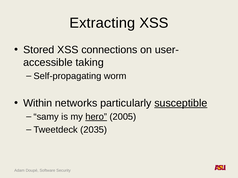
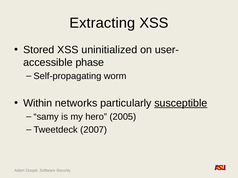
connections: connections -> uninitialized
taking: taking -> phase
hero underline: present -> none
2035: 2035 -> 2007
